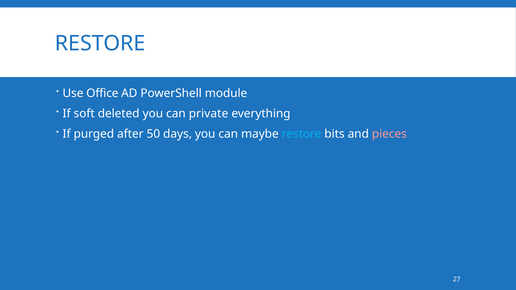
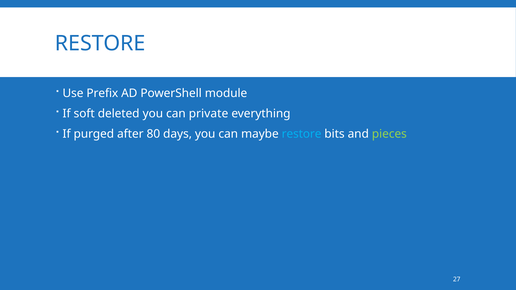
Office: Office -> Prefix
50: 50 -> 80
pieces colour: pink -> light green
